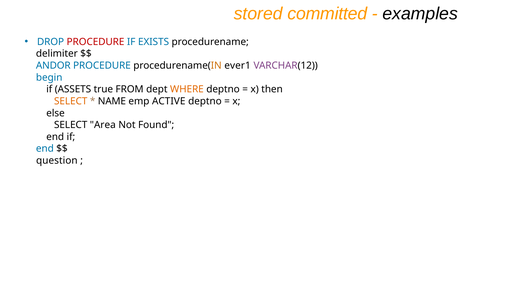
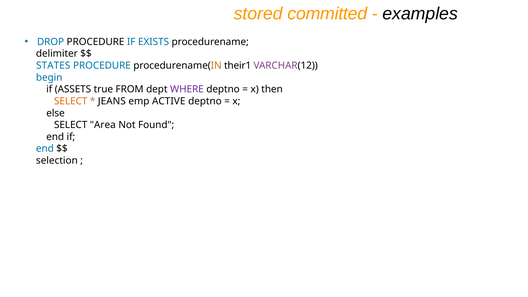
PROCEDURE at (96, 42) colour: red -> black
ANDOR: ANDOR -> STATES
ever1: ever1 -> their1
WHERE colour: orange -> purple
NAME: NAME -> JEANS
question: question -> selection
